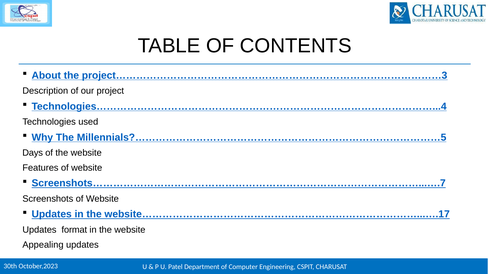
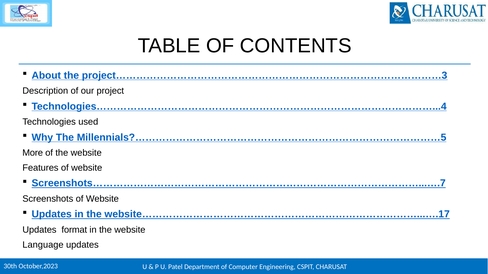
Days: Days -> More
Appealing: Appealing -> Language
